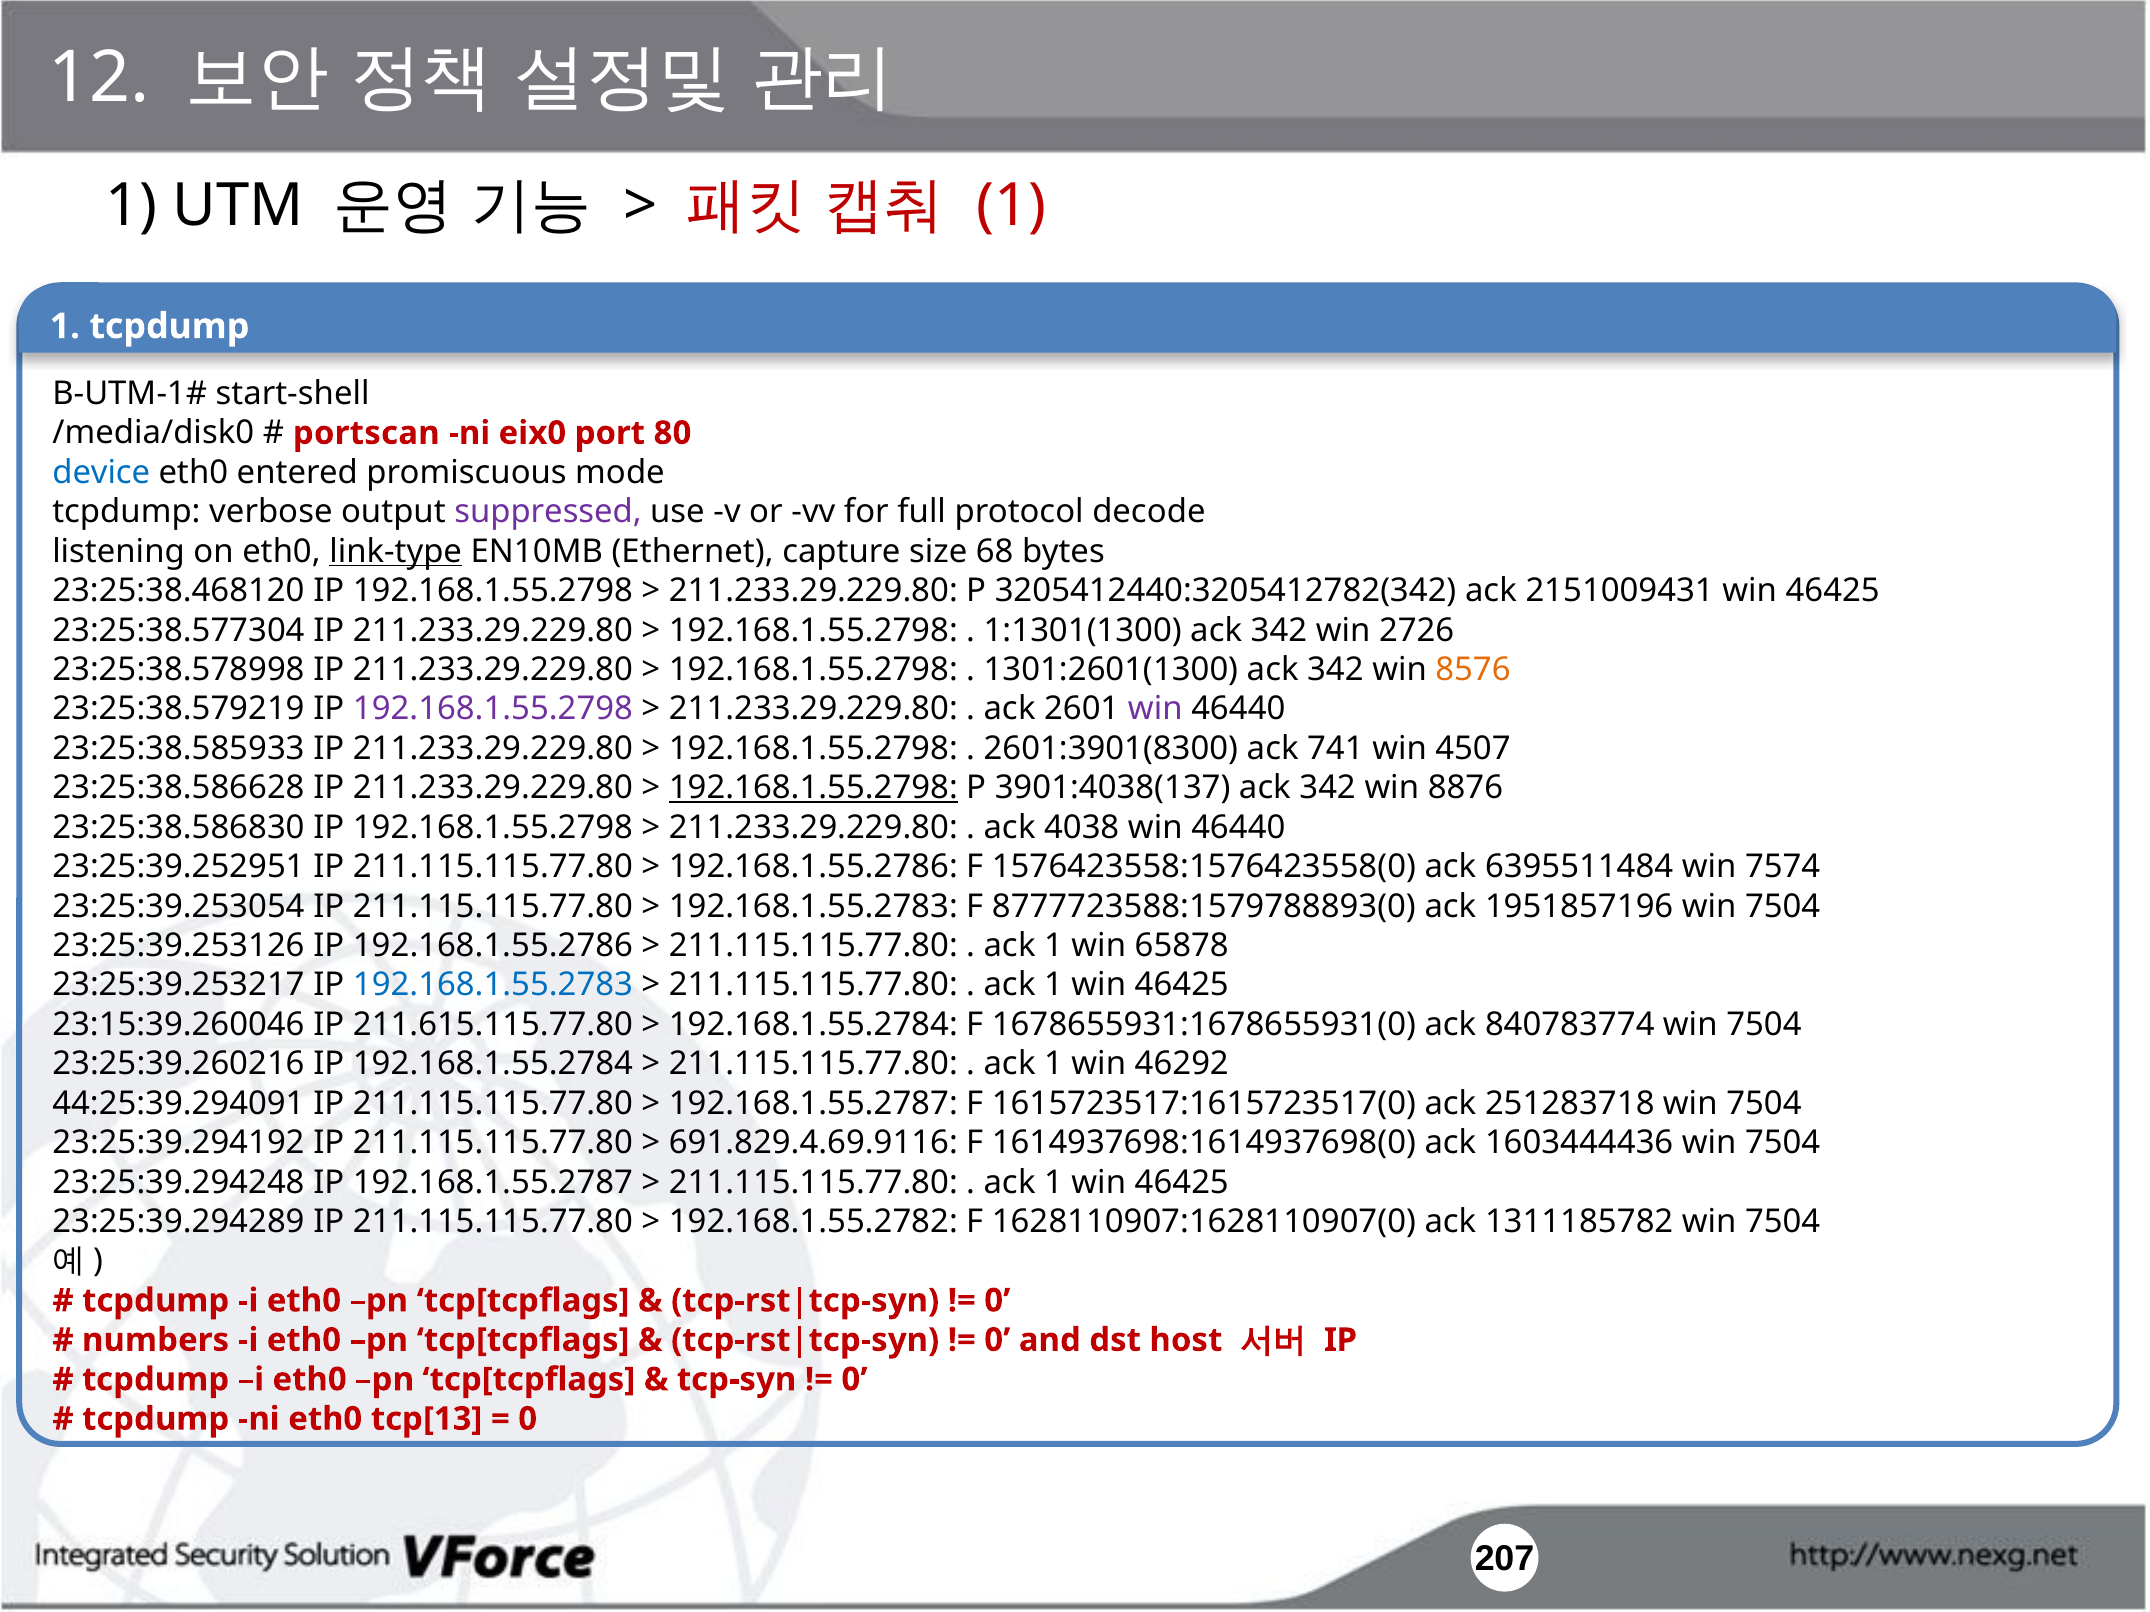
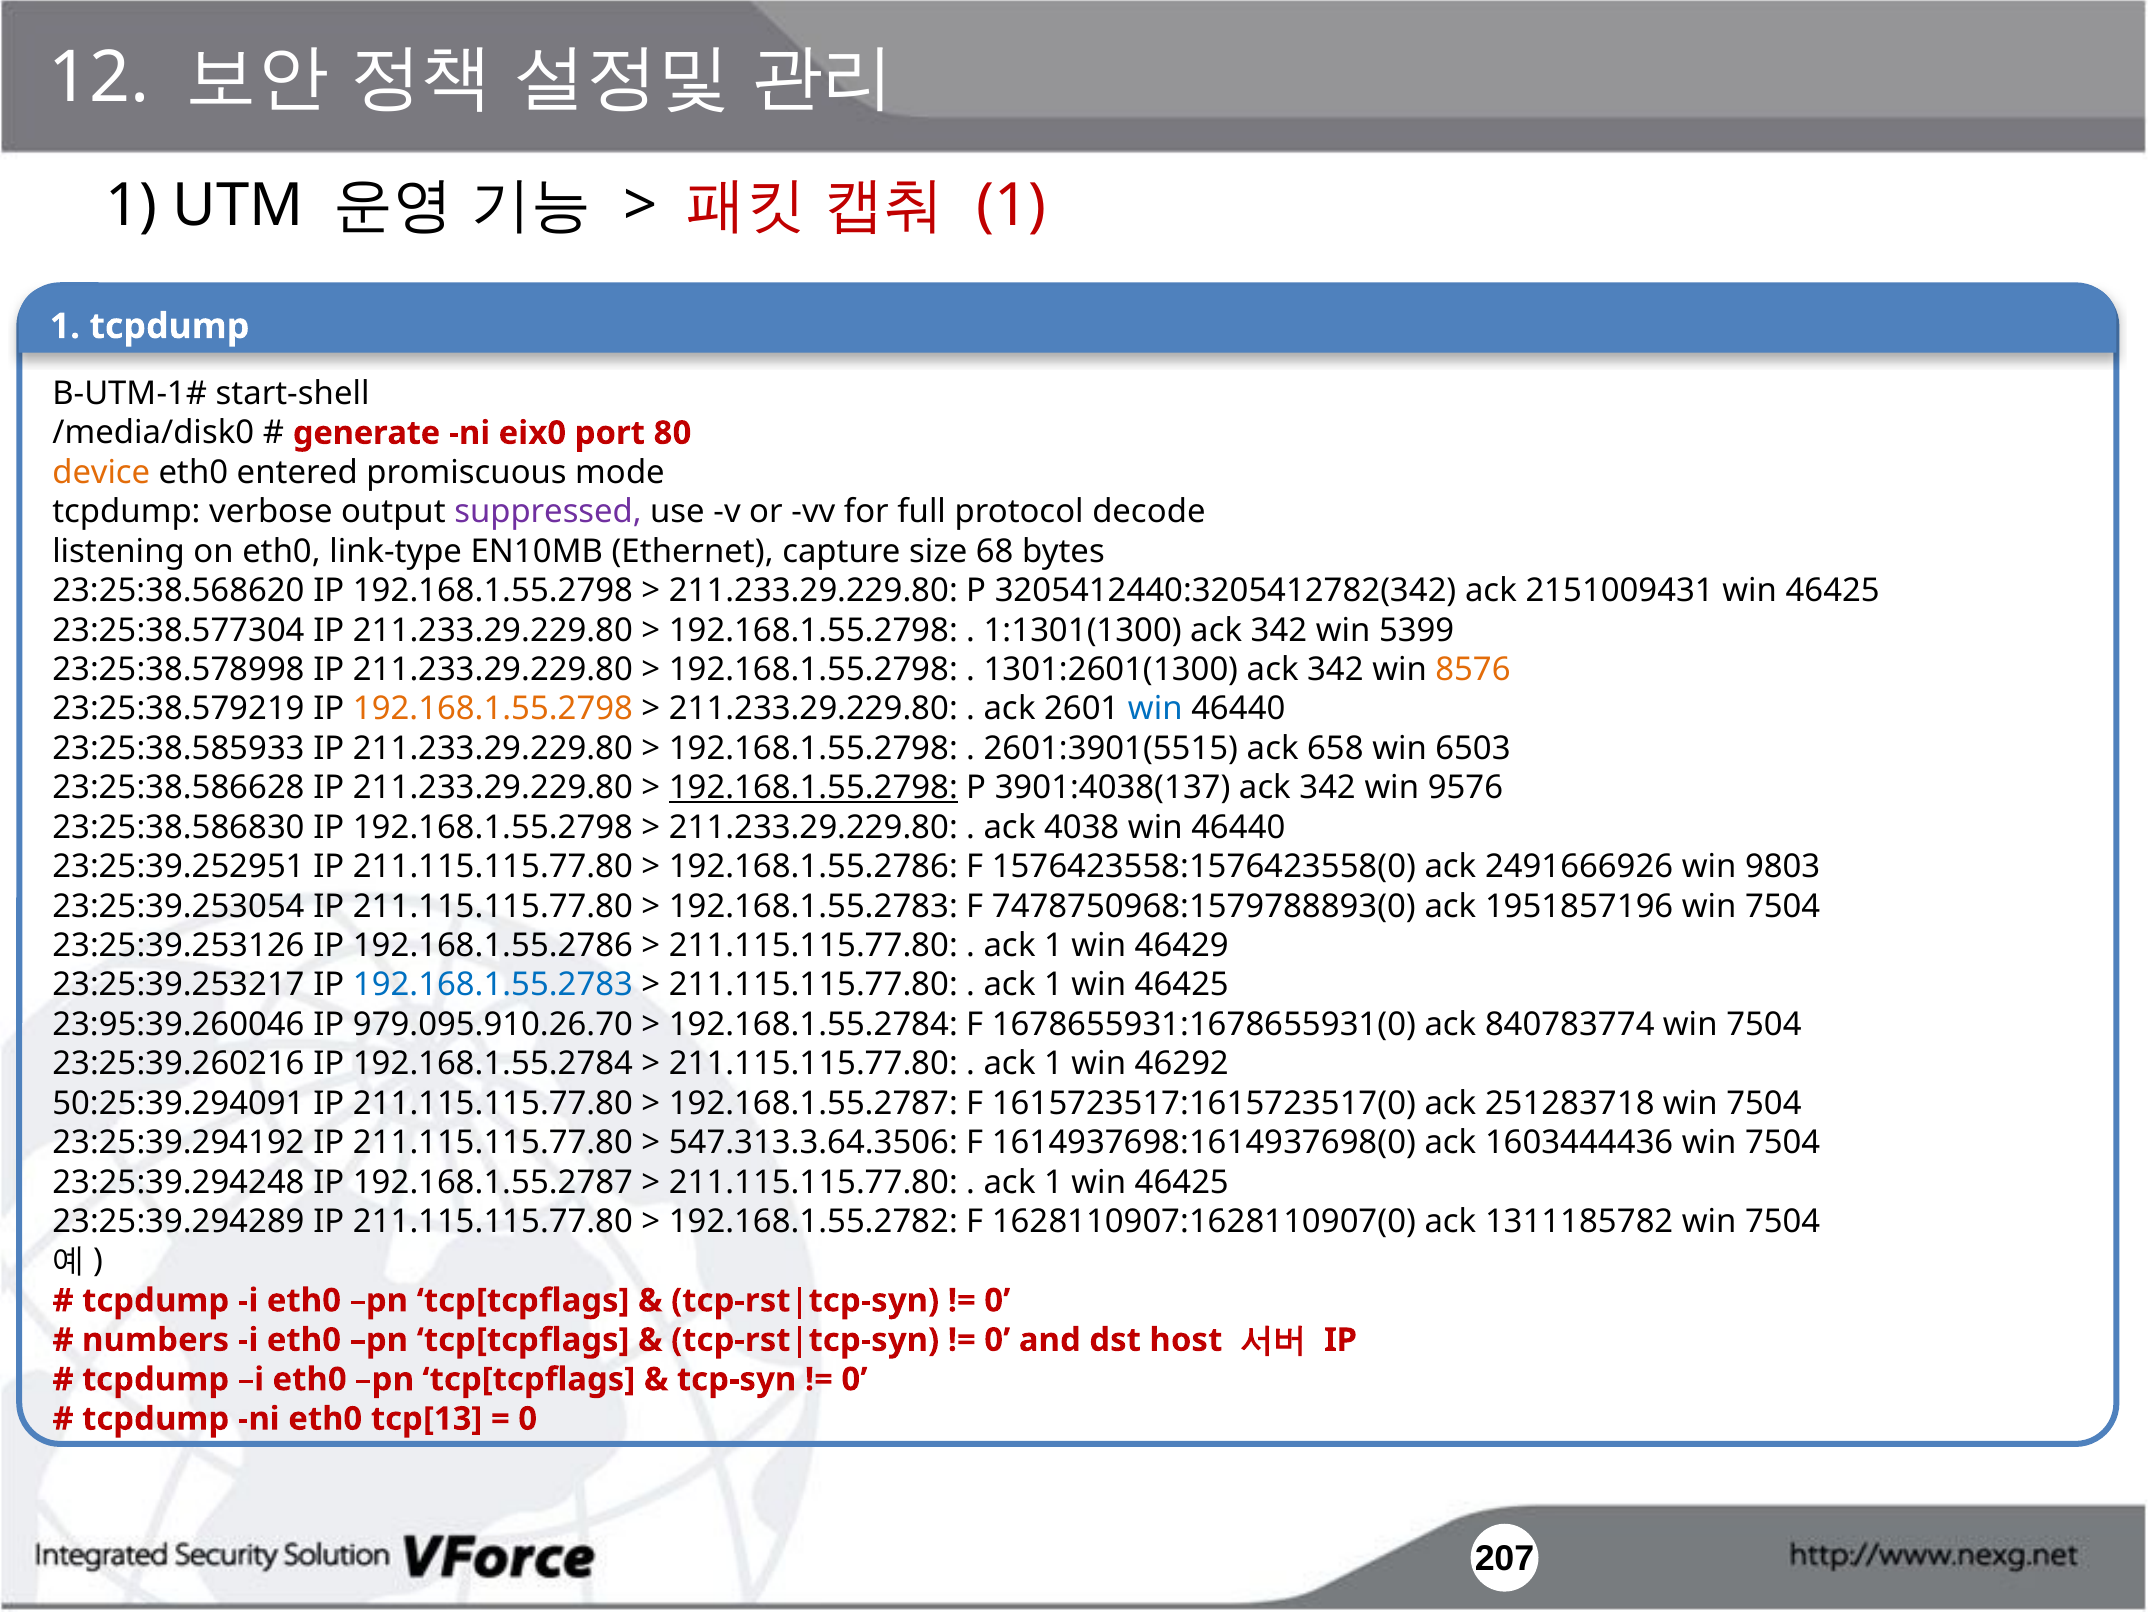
portscan: portscan -> generate
device colour: blue -> orange
link-type underline: present -> none
23:25:38.468120: 23:25:38.468120 -> 23:25:38.568620
2726: 2726 -> 5399
192.168.1.55.2798 at (493, 709) colour: purple -> orange
win at (1155, 709) colour: purple -> blue
2601:3901(8300: 2601:3901(8300 -> 2601:3901(5515
741: 741 -> 658
4507: 4507 -> 6503
8876: 8876 -> 9576
6395511484: 6395511484 -> 2491666926
7574: 7574 -> 9803
8777723588:1579788893(0: 8777723588:1579788893(0 -> 7478750968:1579788893(0
65878: 65878 -> 46429
23:15:39.260046: 23:15:39.260046 -> 23:95:39.260046
211.615.115.77.80: 211.615.115.77.80 -> 979.095.910.26.70
44:25:39.294091: 44:25:39.294091 -> 50:25:39.294091
691.829.4.69.9116: 691.829.4.69.9116 -> 547.313.3.64.3506
